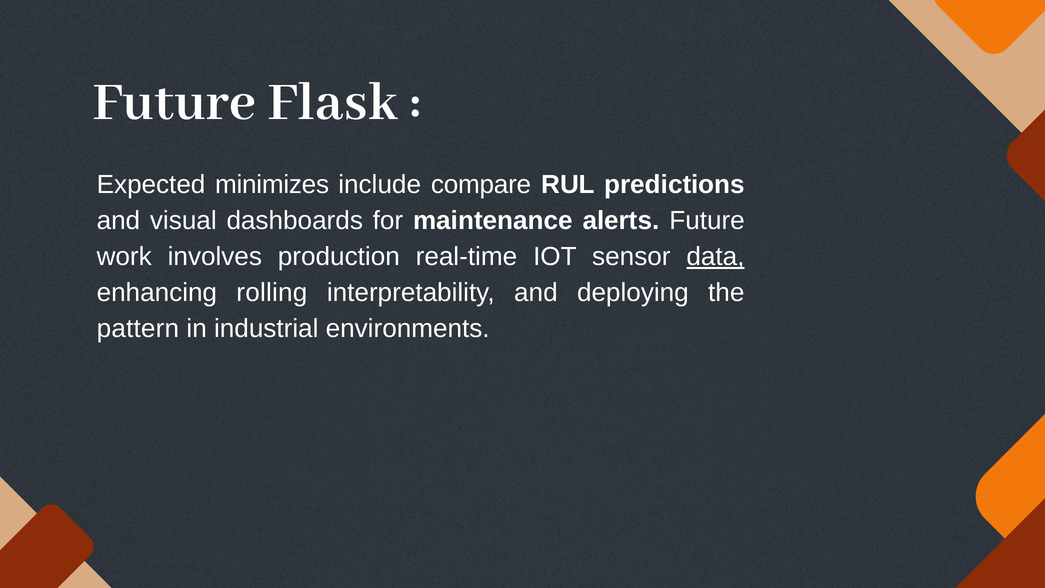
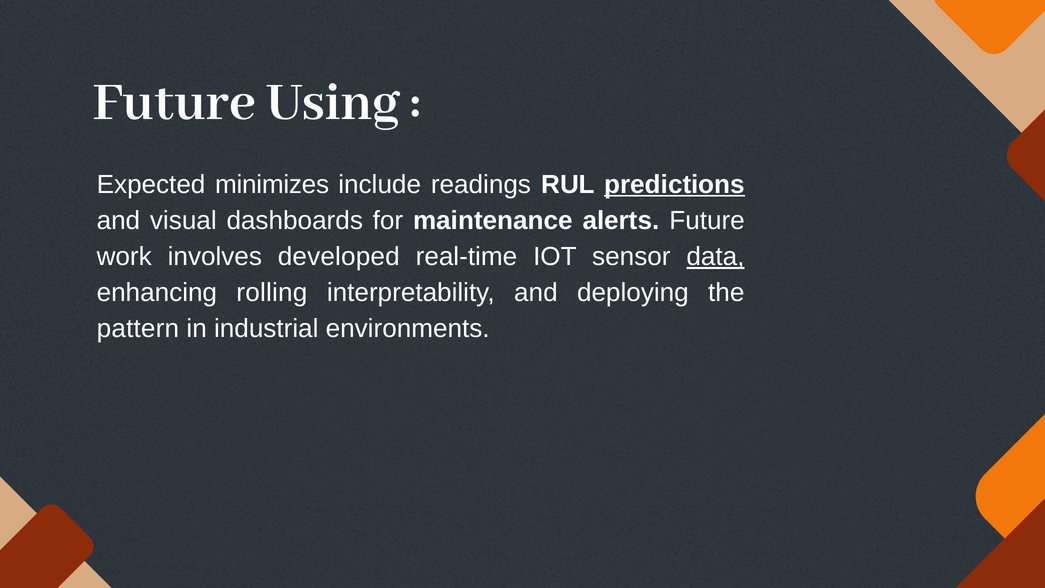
Flask: Flask -> Using
compare: compare -> readings
predictions underline: none -> present
production: production -> developed
